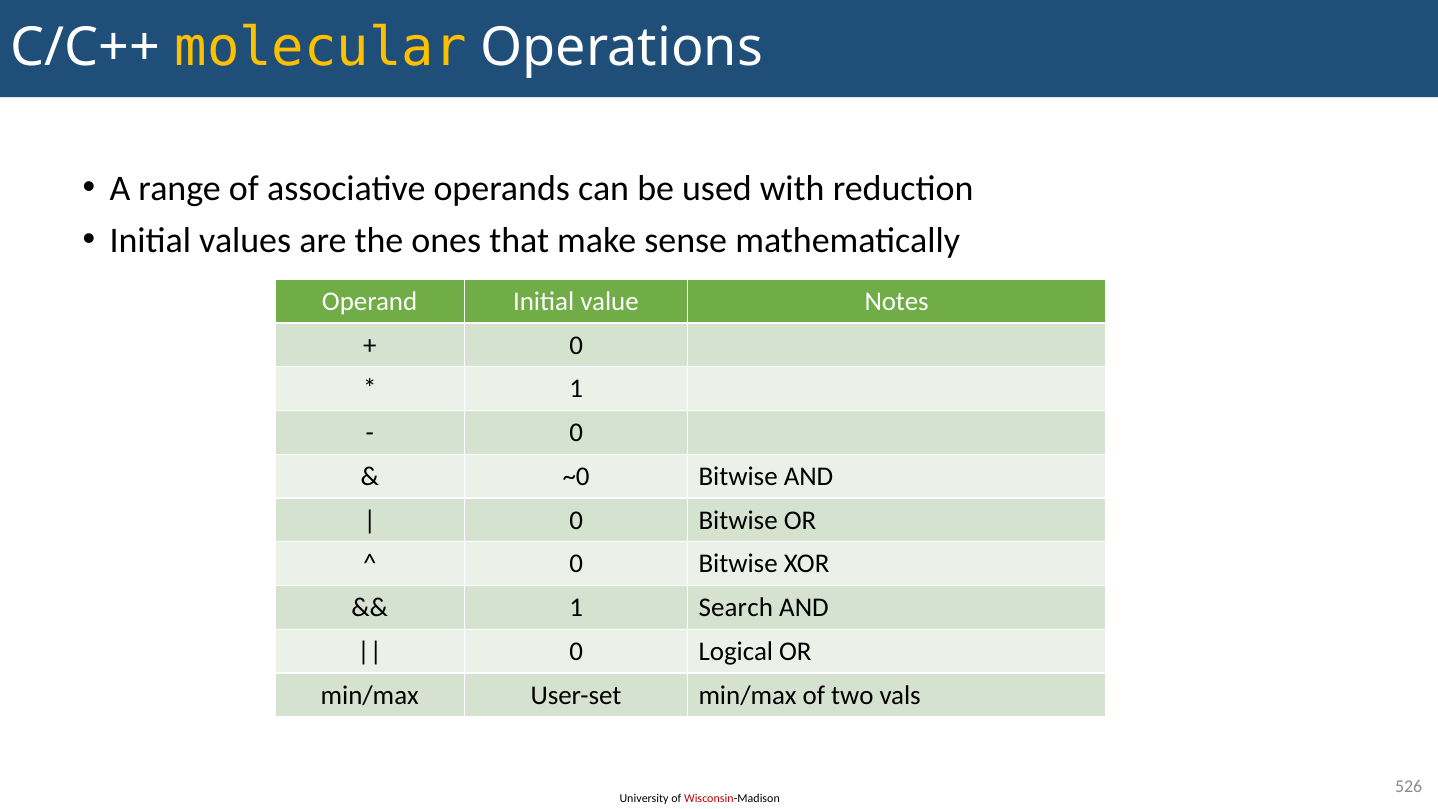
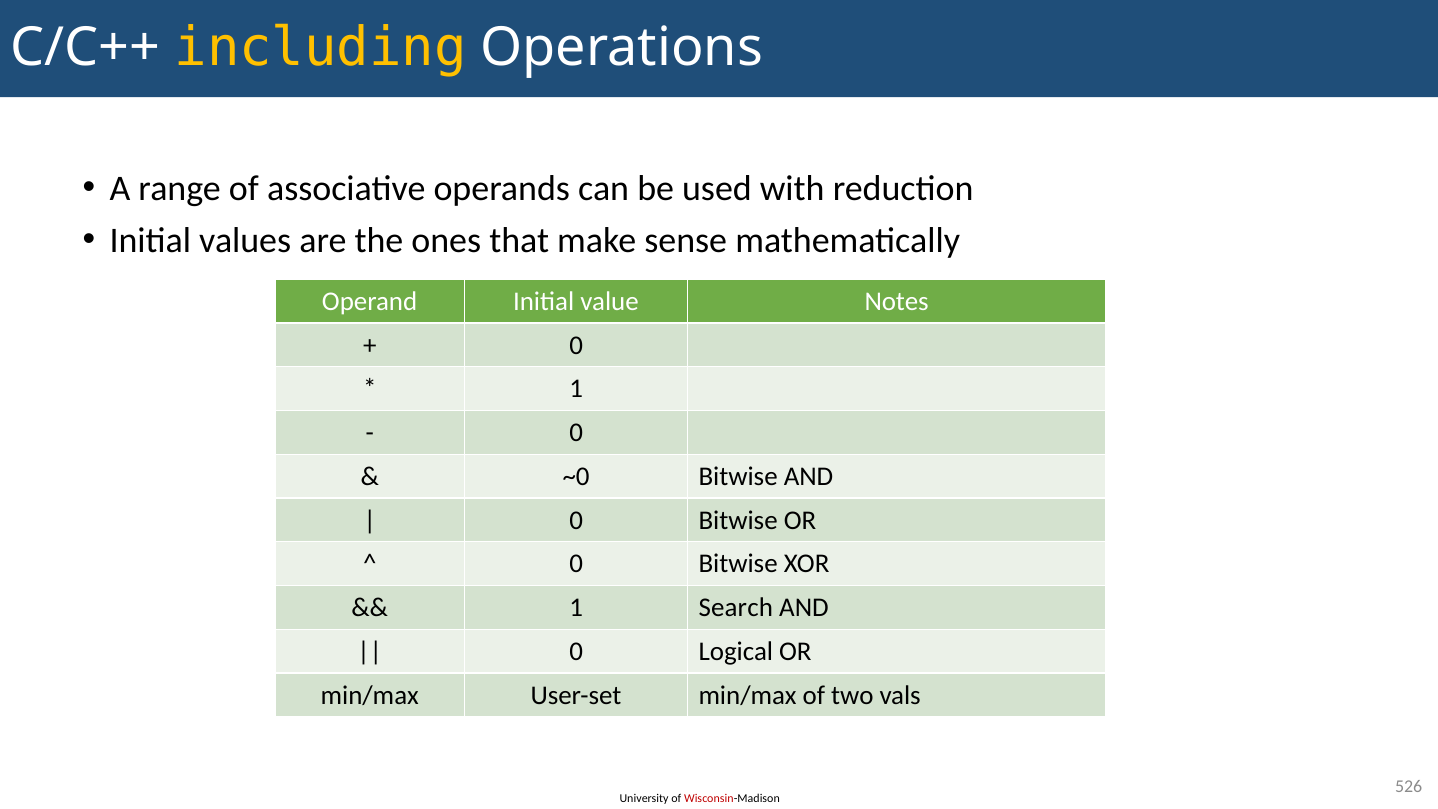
molecular: molecular -> including
